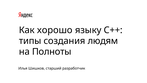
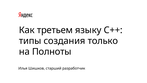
хорошо: хорошо -> третьем
людям: людям -> только
